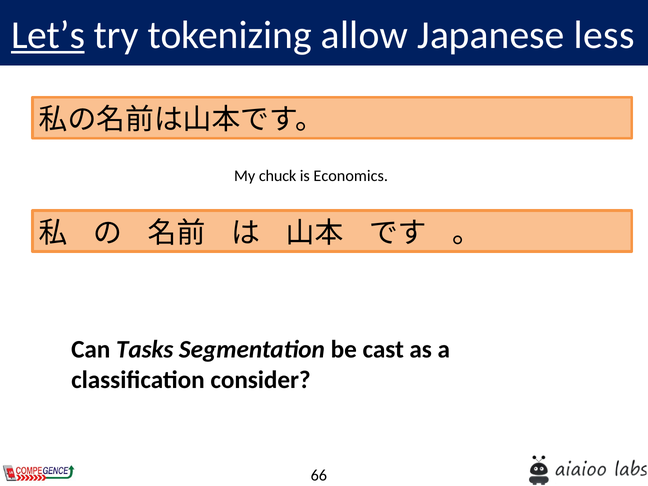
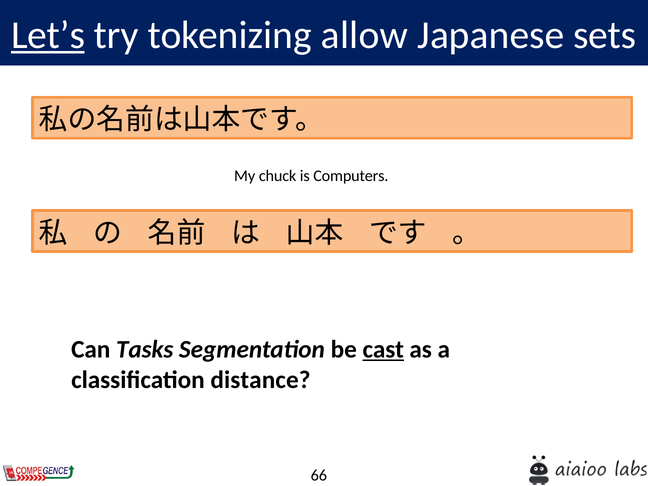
less: less -> sets
Economics: Economics -> Computers
cast underline: none -> present
consider: consider -> distance
